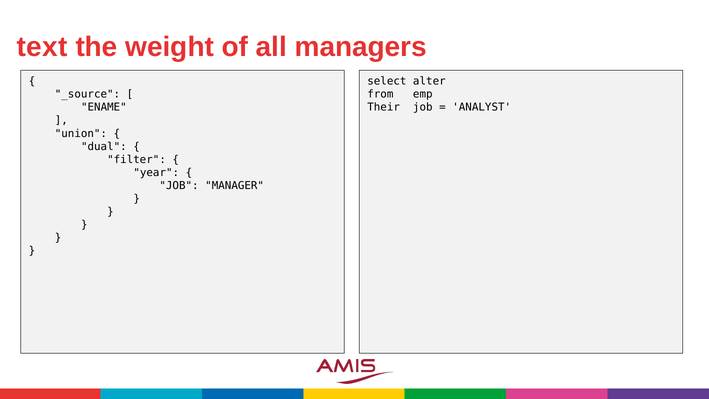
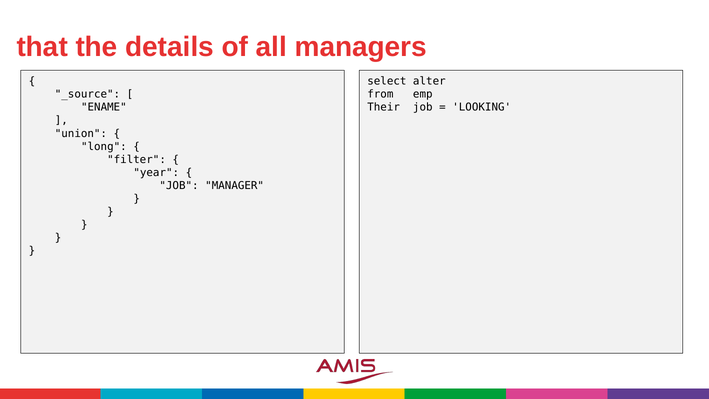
text: text -> that
weight: weight -> details
ANALYST: ANALYST -> LOOKING
dual: dual -> long
